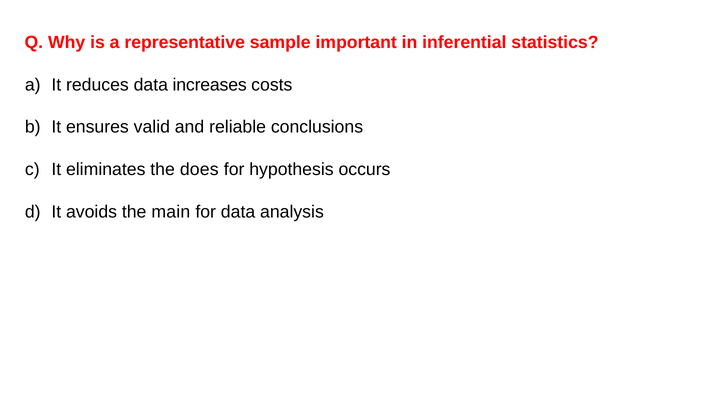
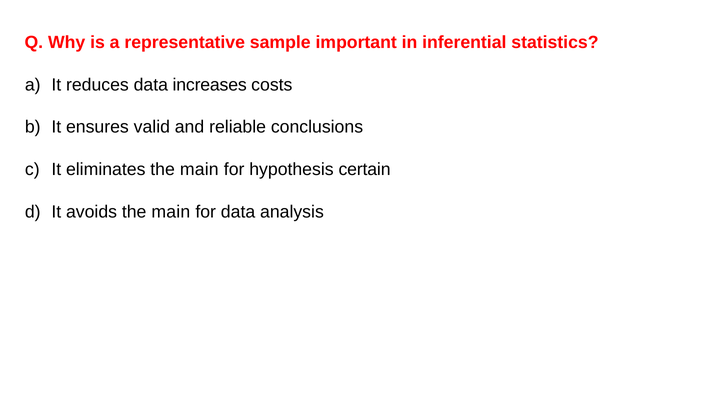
eliminates the does: does -> main
occurs: occurs -> certain
